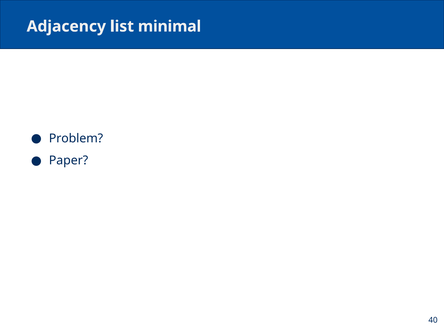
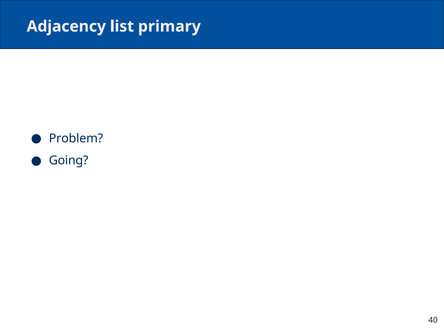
minimal: minimal -> primary
Paper: Paper -> Going
